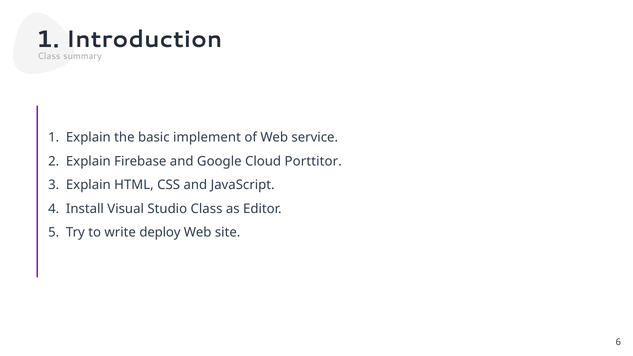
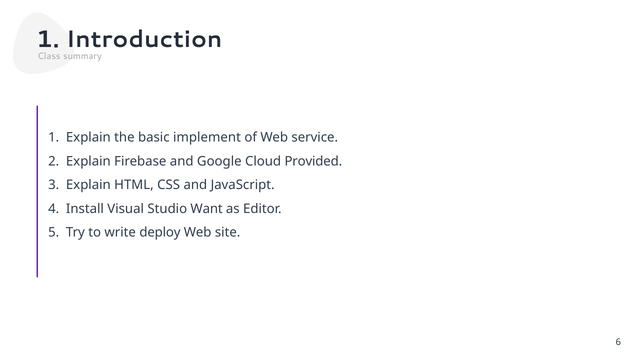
Porttitor: Porttitor -> Provided
Studio Class: Class -> Want
